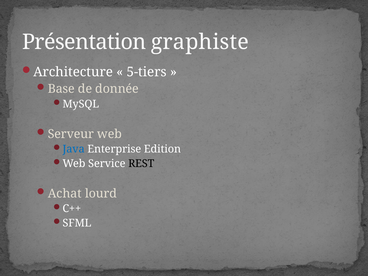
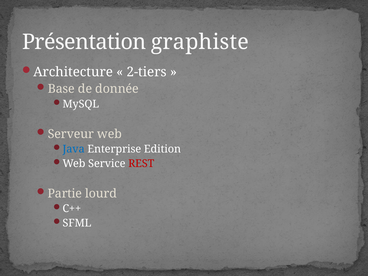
5-tiers: 5-tiers -> 2-tiers
REST colour: black -> red
Achat: Achat -> Partie
